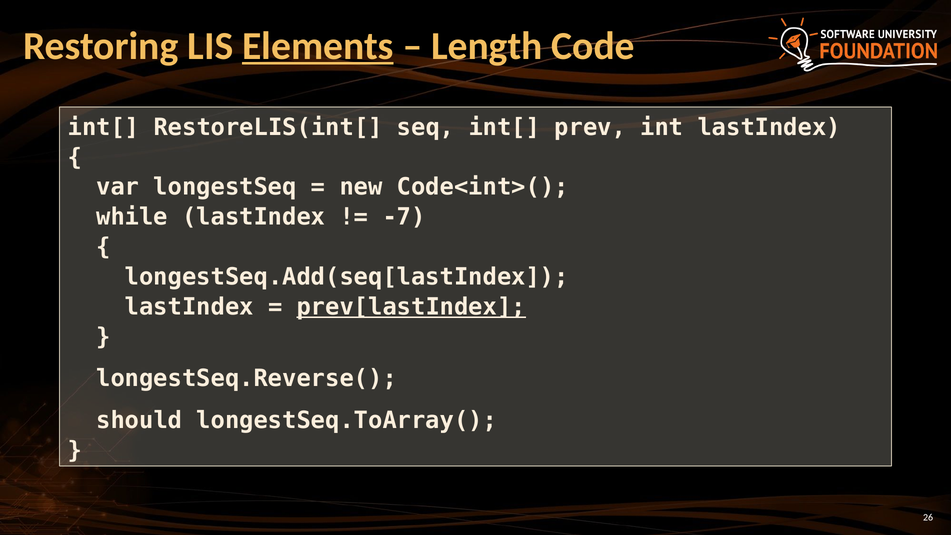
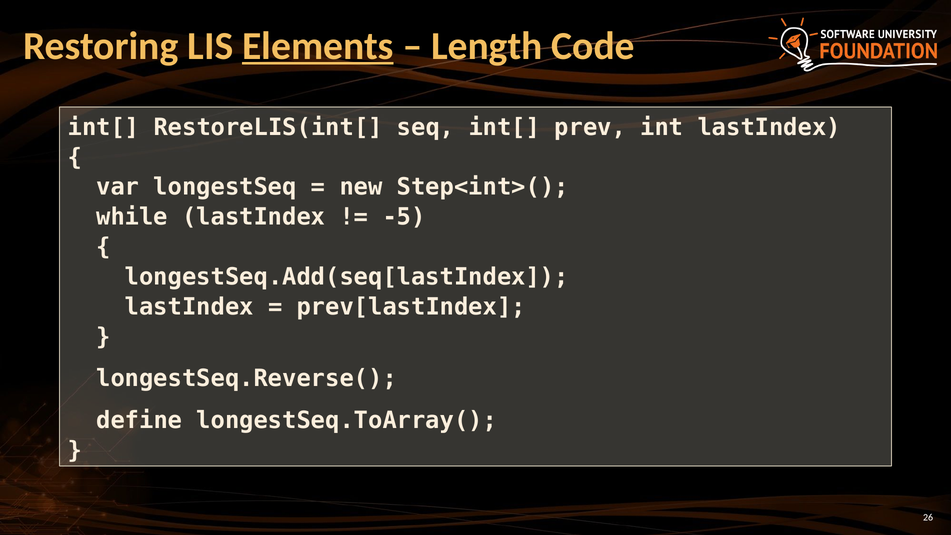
Code<int>(: Code<int>( -> Step<int>(
-7: -7 -> -5
prev[lastIndex underline: present -> none
should: should -> define
